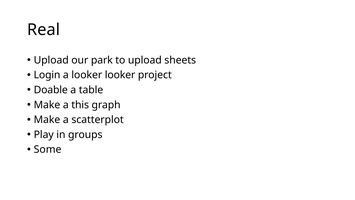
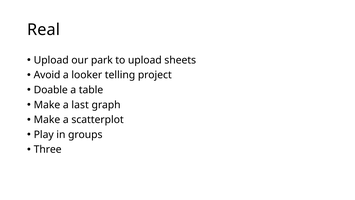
Login: Login -> Avoid
looker looker: looker -> telling
this: this -> last
Some: Some -> Three
